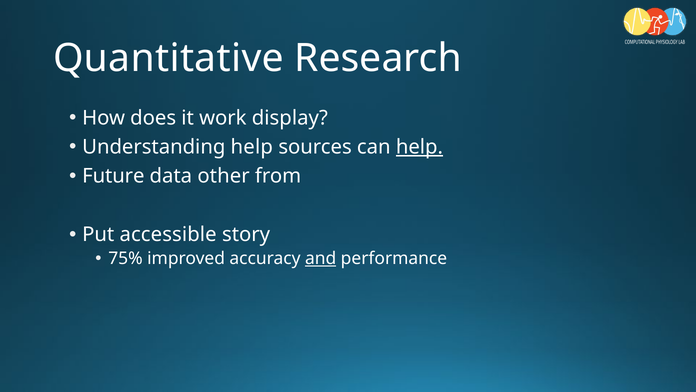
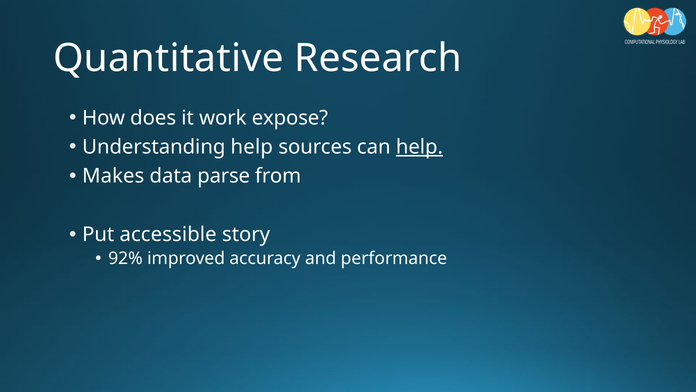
display: display -> expose
Future: Future -> Makes
other: other -> parse
75%: 75% -> 92%
and underline: present -> none
